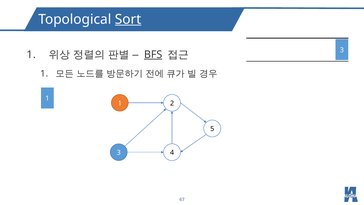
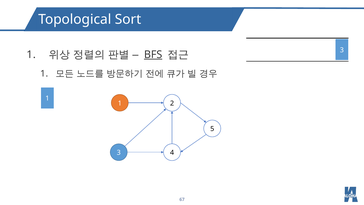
Sort underline: present -> none
